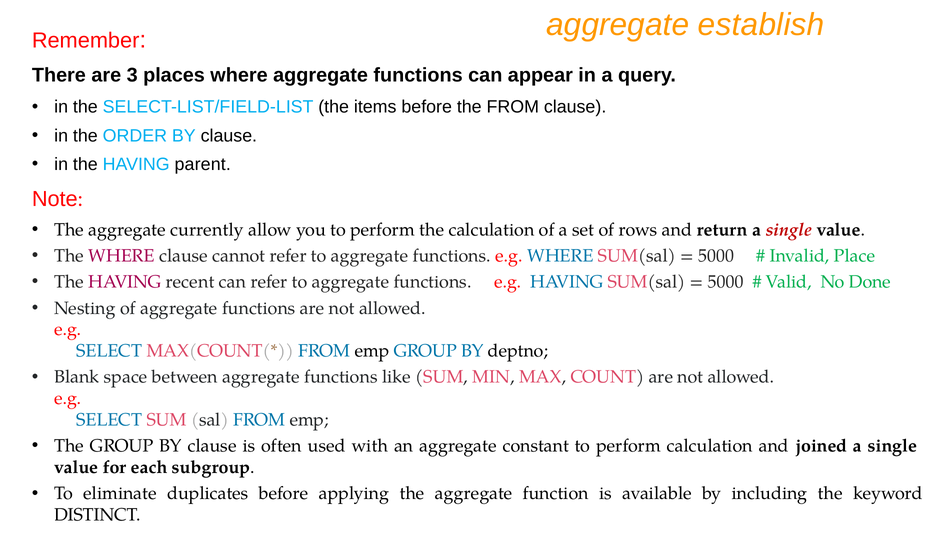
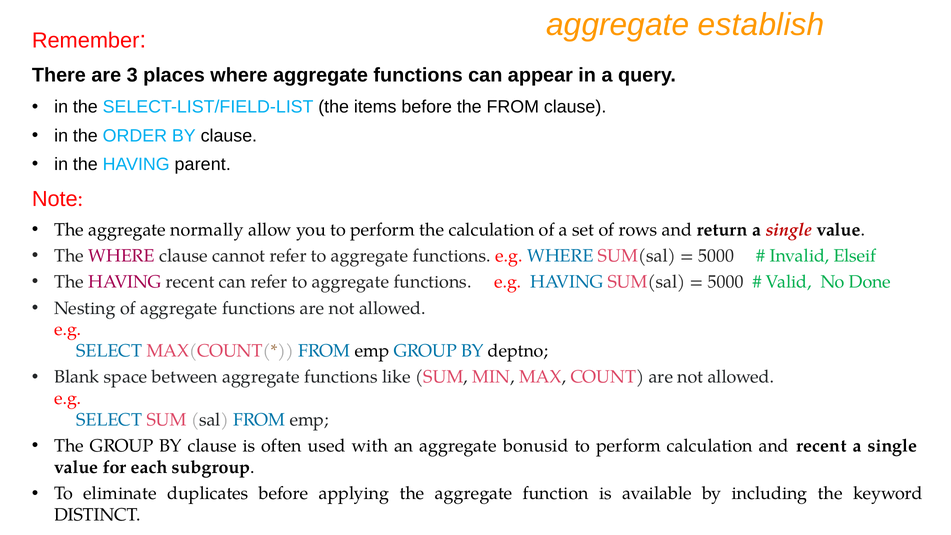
currently: currently -> normally
Place: Place -> Elseif
constant: constant -> bonusid
and joined: joined -> recent
